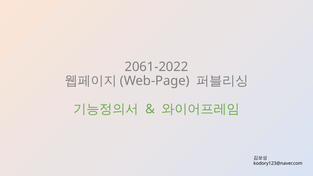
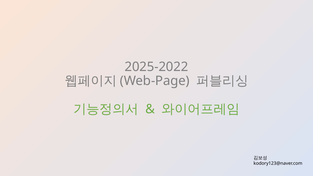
2061-2022: 2061-2022 -> 2025-2022
